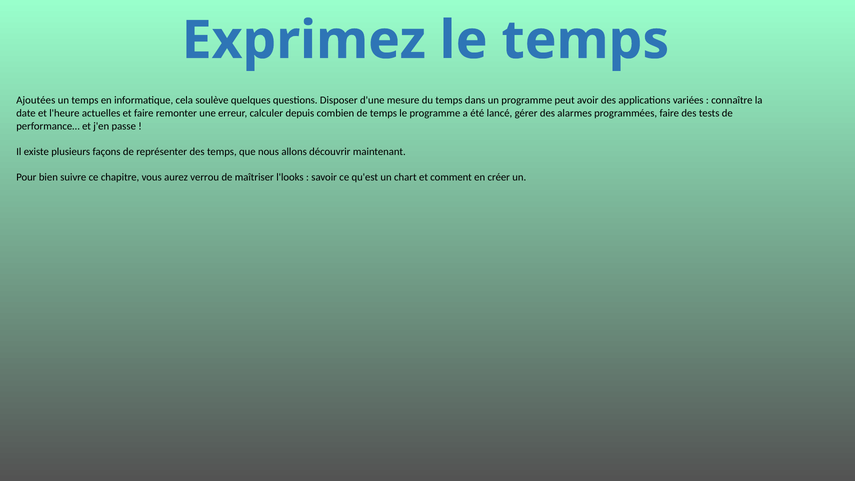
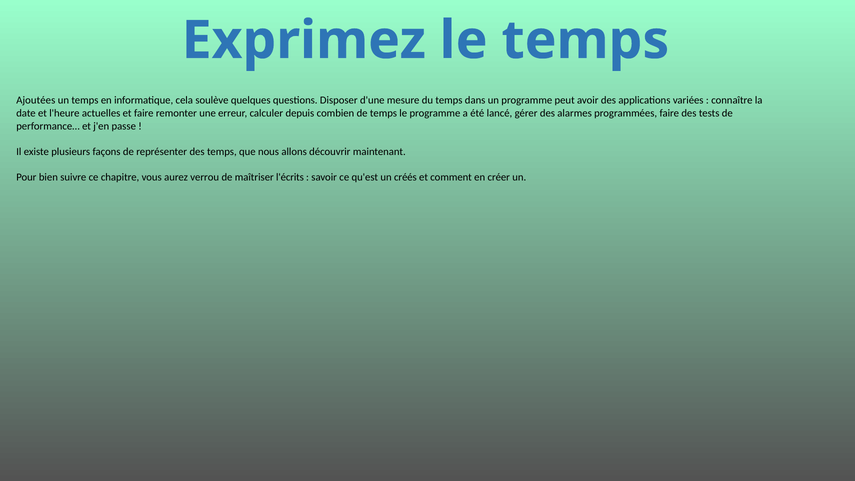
l'looks: l'looks -> l'écrits
chart: chart -> créés
